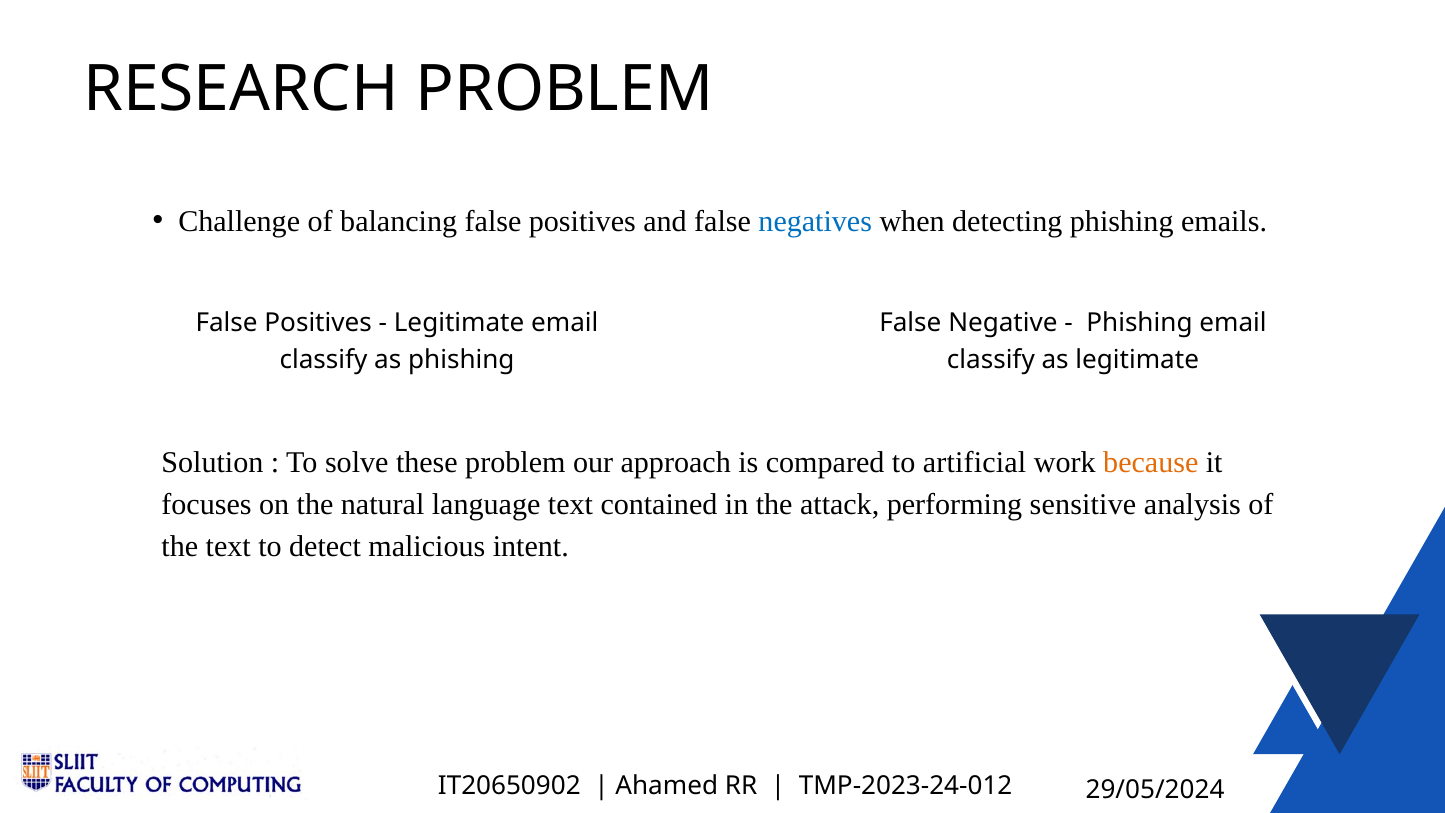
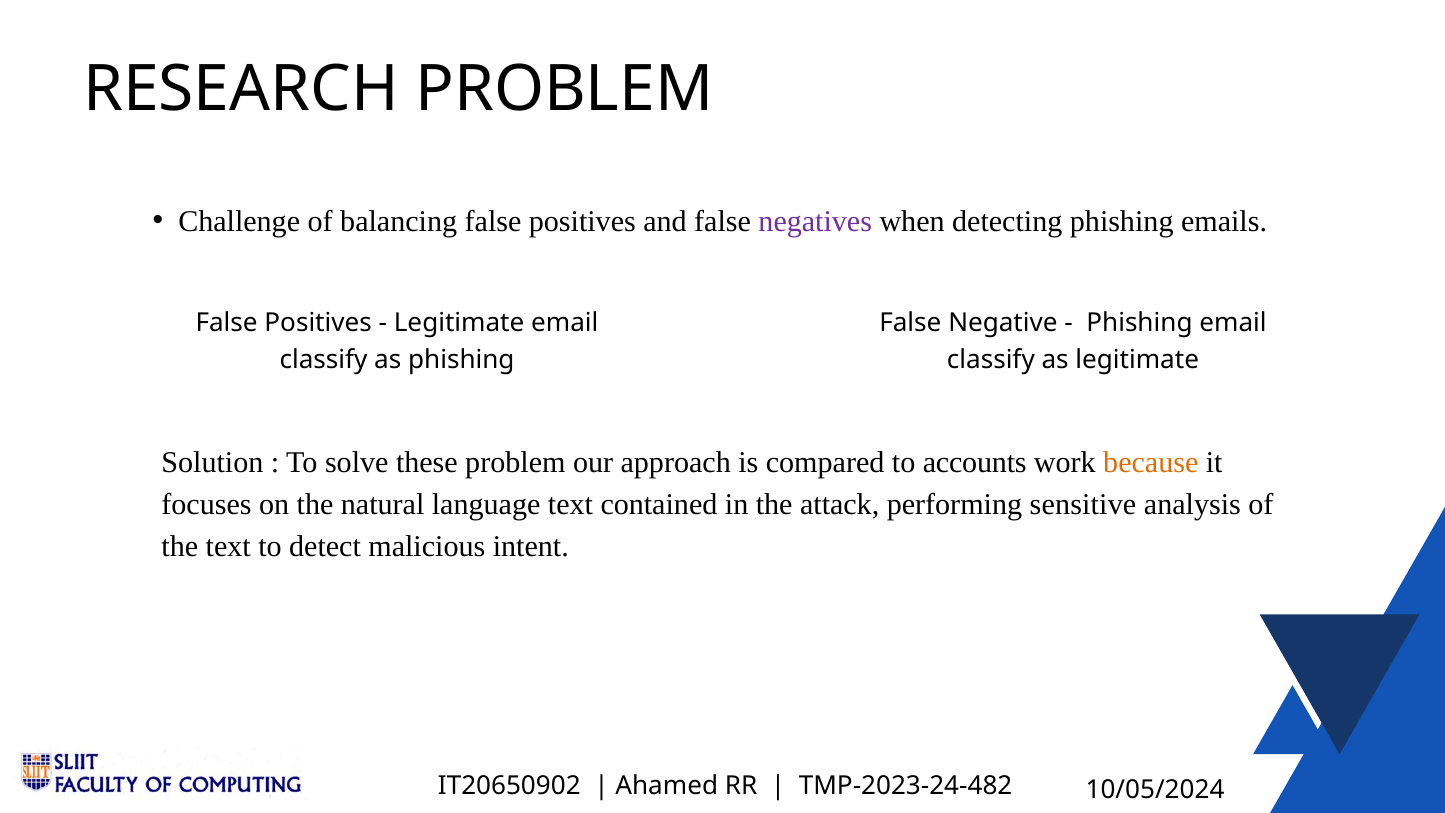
negatives colour: blue -> purple
artificial: artificial -> accounts
TMP-2023-24-012: TMP-2023-24-012 -> TMP-2023-24-482
29/05/2024: 29/05/2024 -> 10/05/2024
